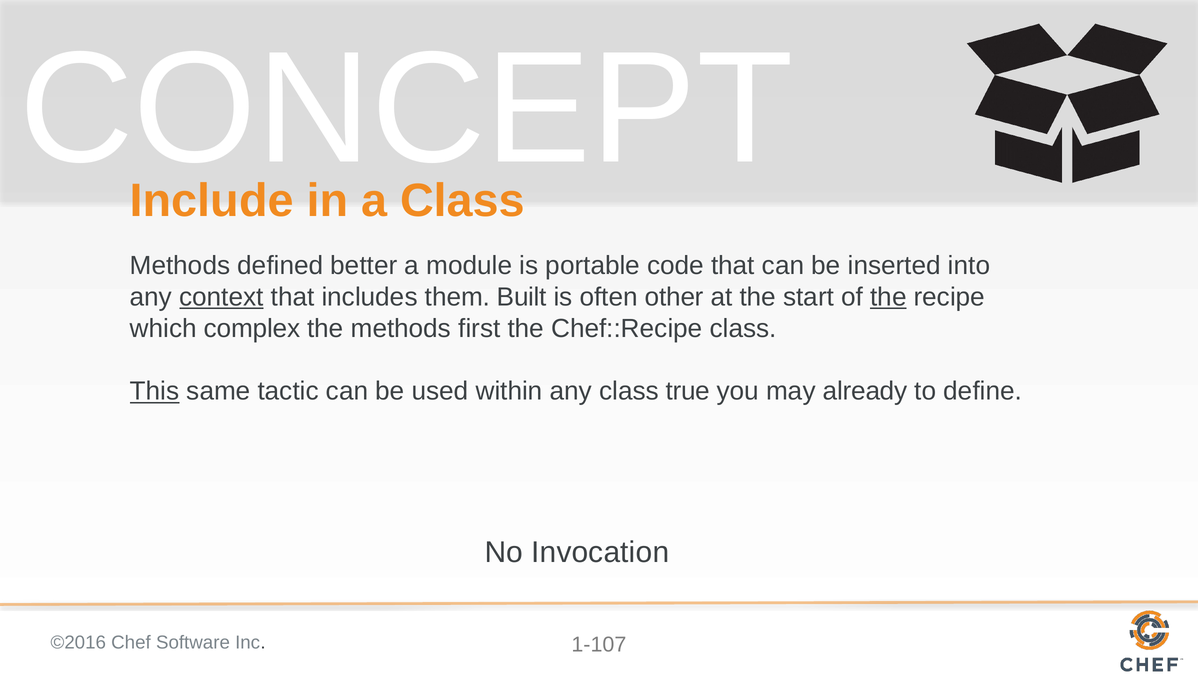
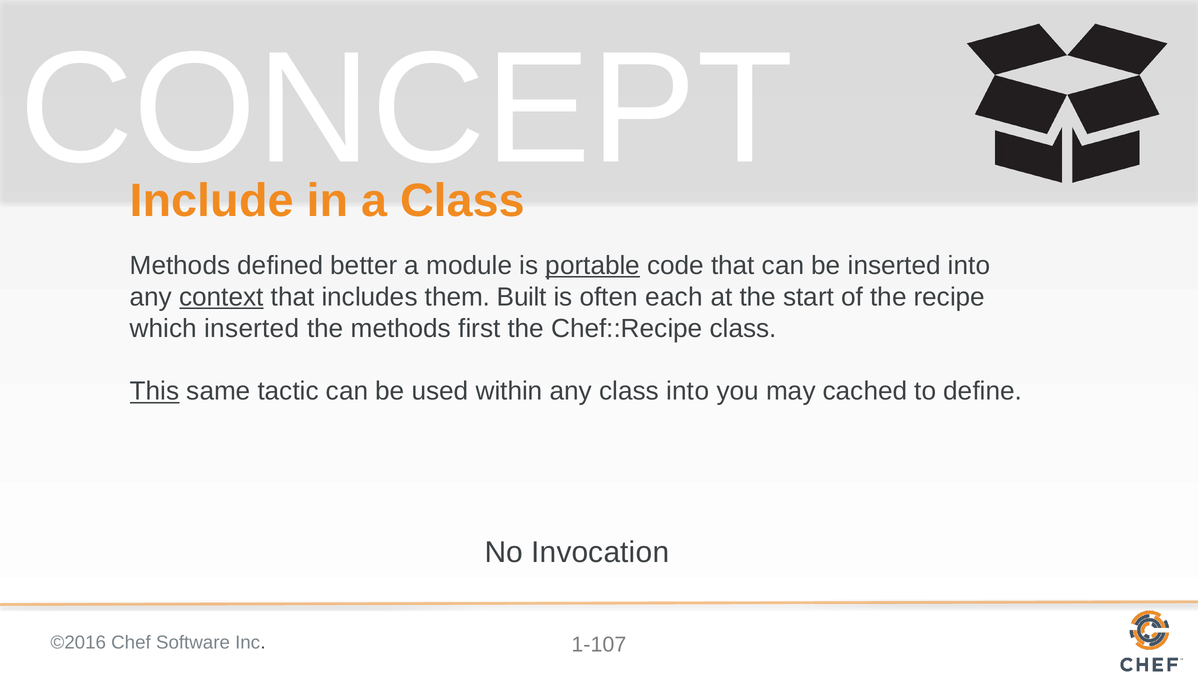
portable underline: none -> present
other: other -> each
the at (888, 297) underline: present -> none
which complex: complex -> inserted
class true: true -> into
already: already -> cached
